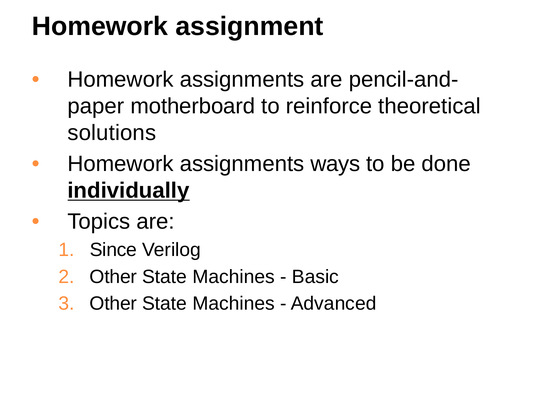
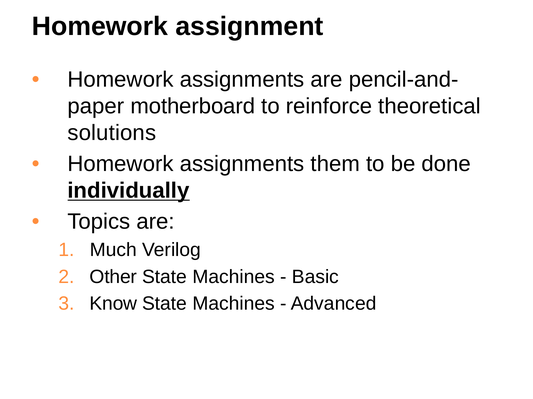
ways: ways -> them
Since: Since -> Much
Other at (113, 304): Other -> Know
